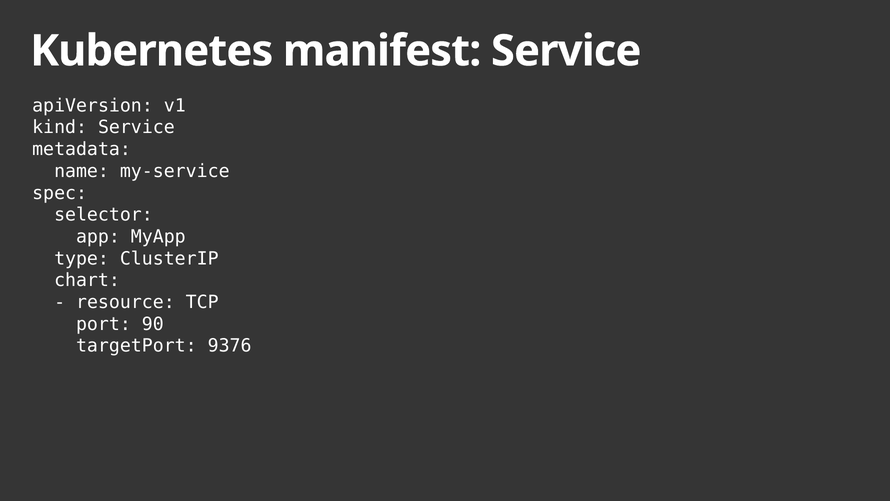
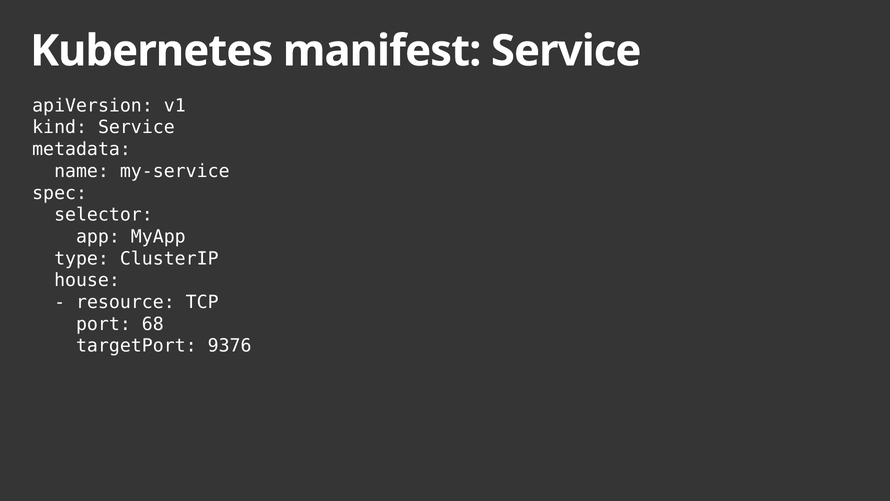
chart: chart -> house
90: 90 -> 68
